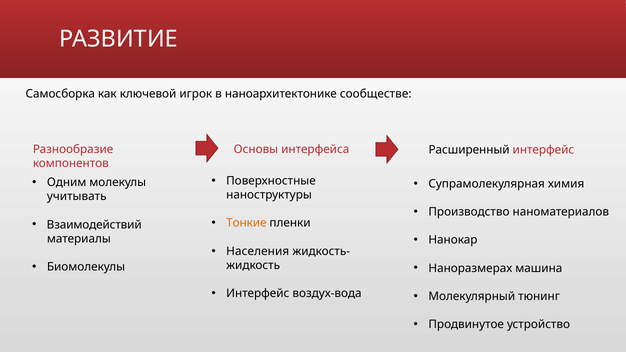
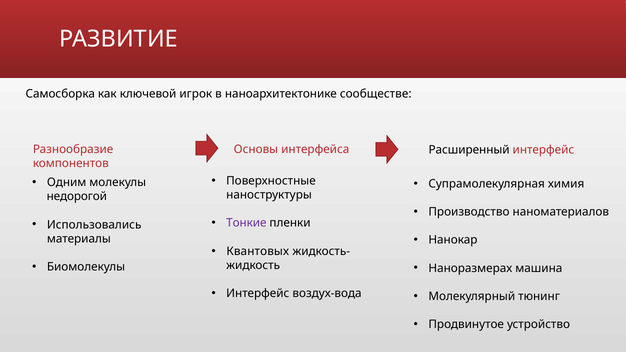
учитывать: учитывать -> недорогой
Тонкие colour: orange -> purple
Взаимодействий: Взаимодействий -> Использовались
Населения: Населения -> Квантовых
